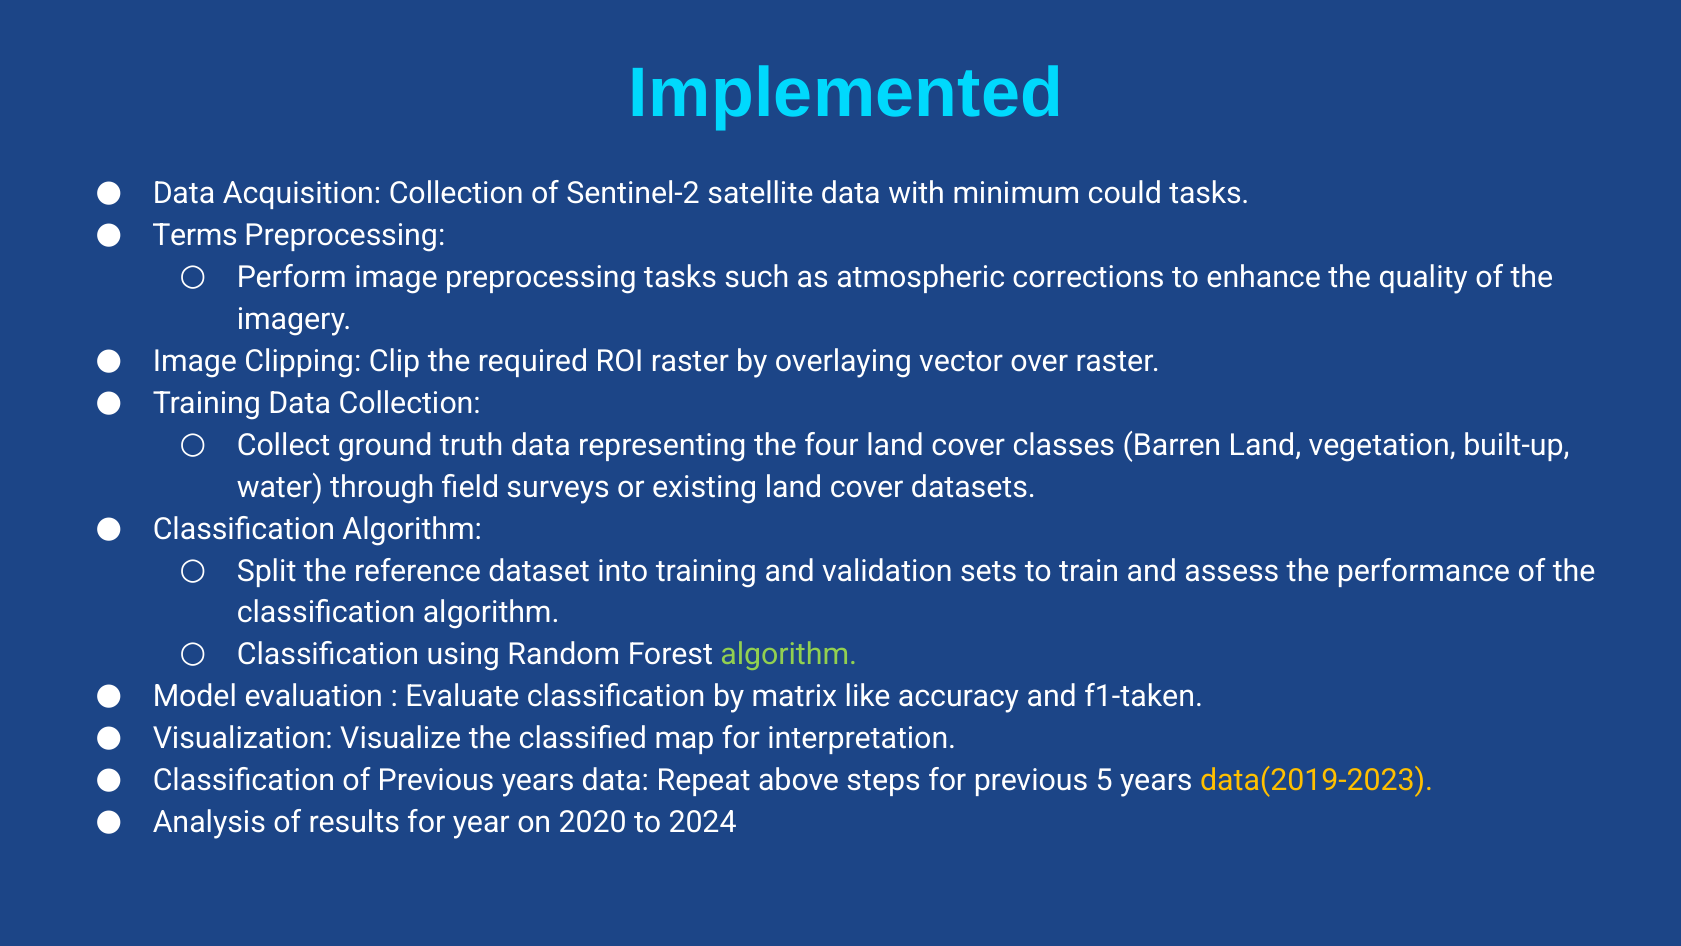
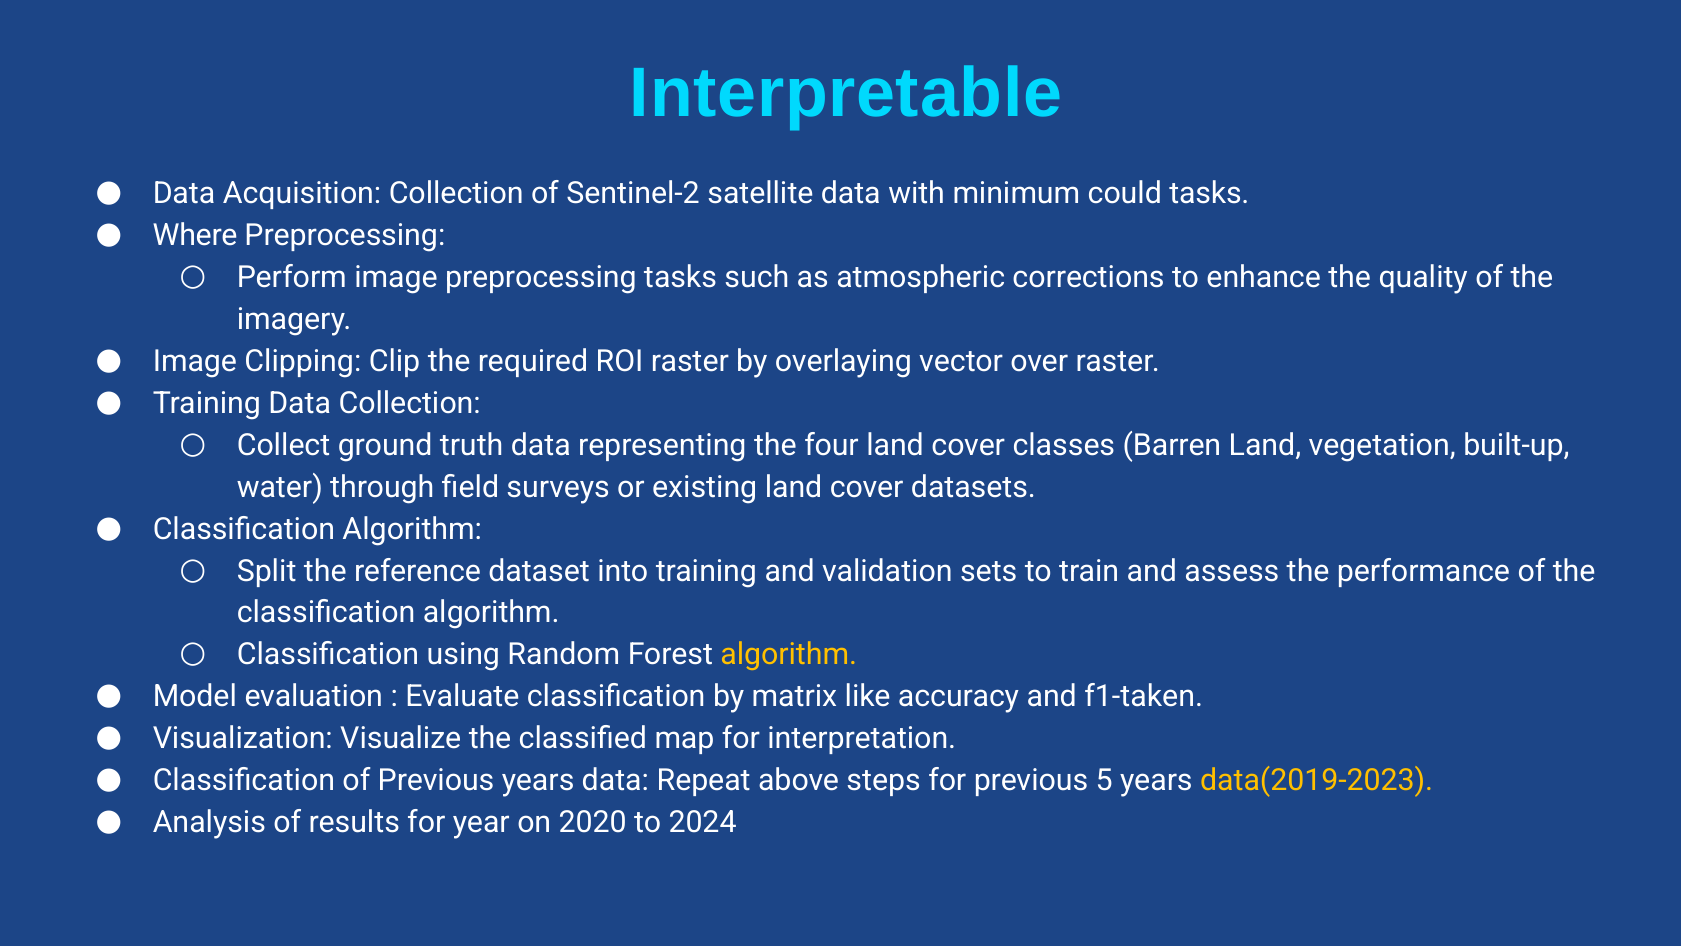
Implemented: Implemented -> Interpretable
Terms: Terms -> Where
algorithm at (789, 655) colour: light green -> yellow
